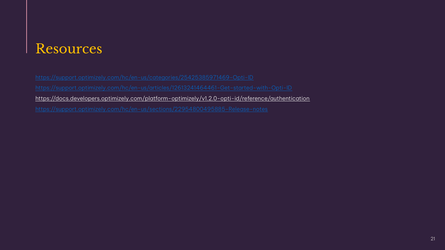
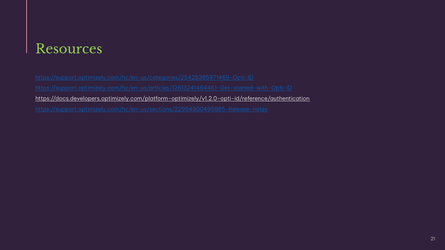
Resources colour: yellow -> light green
